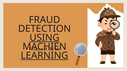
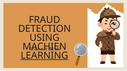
USING underline: present -> none
